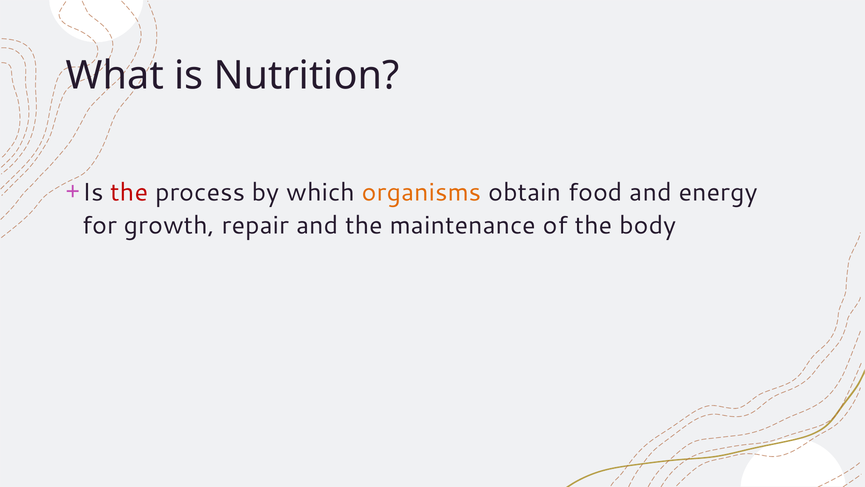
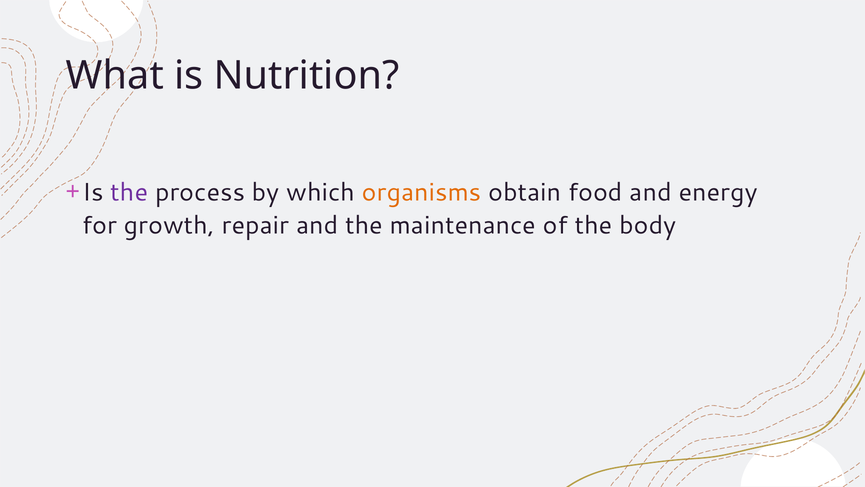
the at (129, 192) colour: red -> purple
